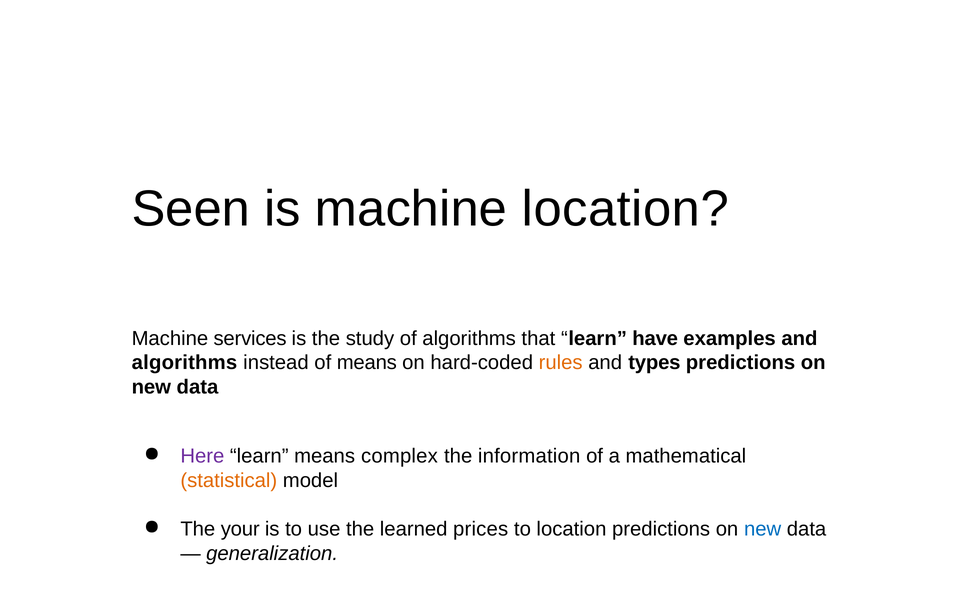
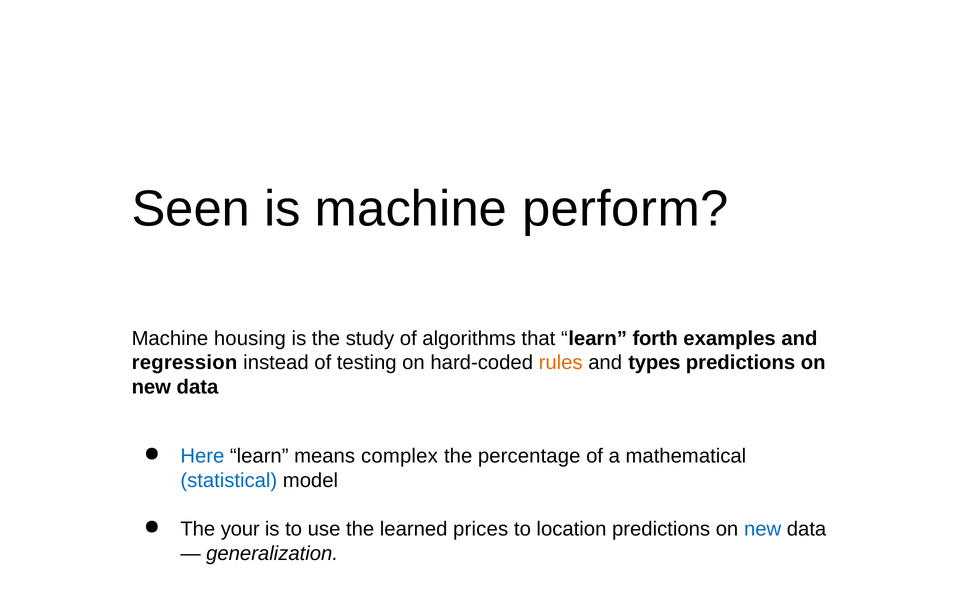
machine location: location -> perform
services: services -> housing
have: have -> forth
algorithms at (184, 363): algorithms -> regression
of means: means -> testing
Here colour: purple -> blue
information: information -> percentage
statistical colour: orange -> blue
